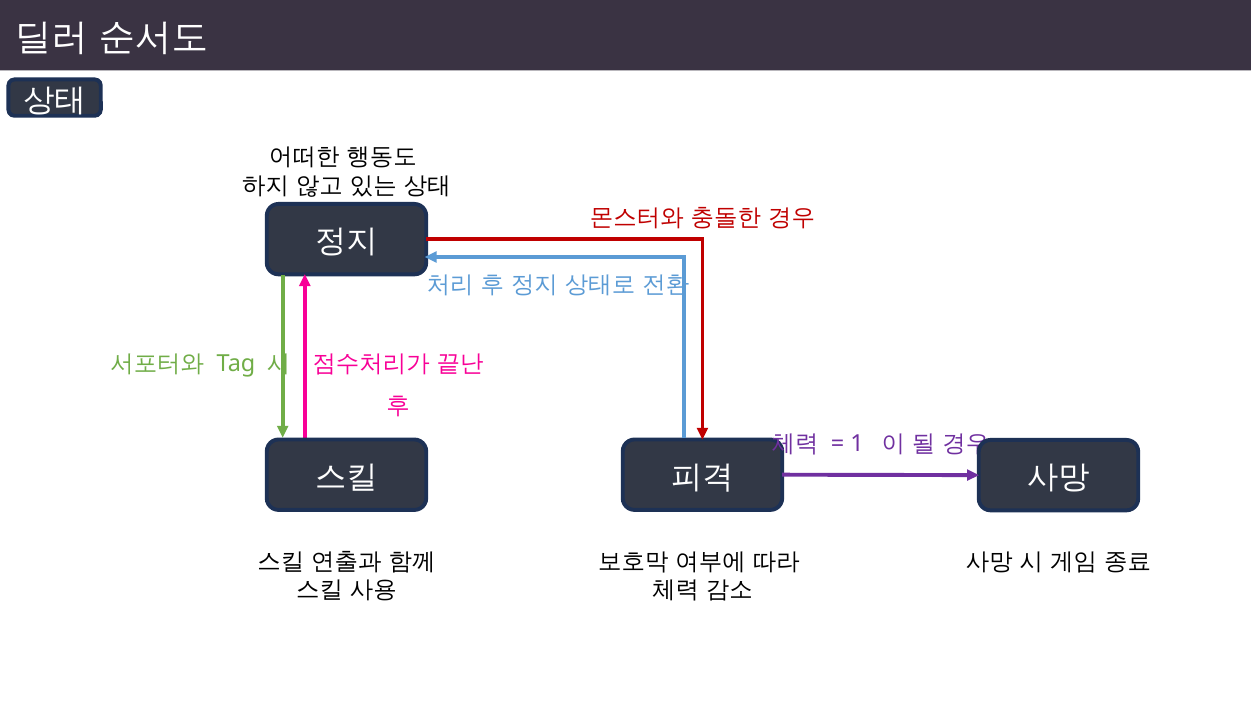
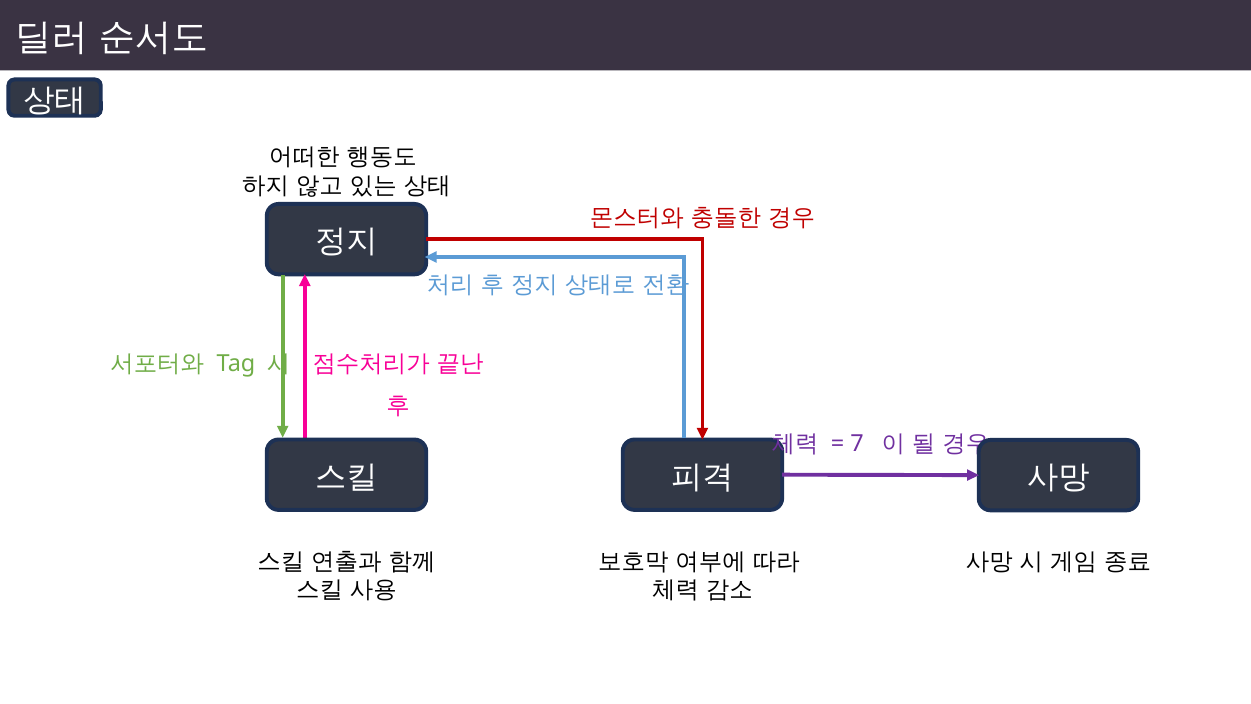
1: 1 -> 7
